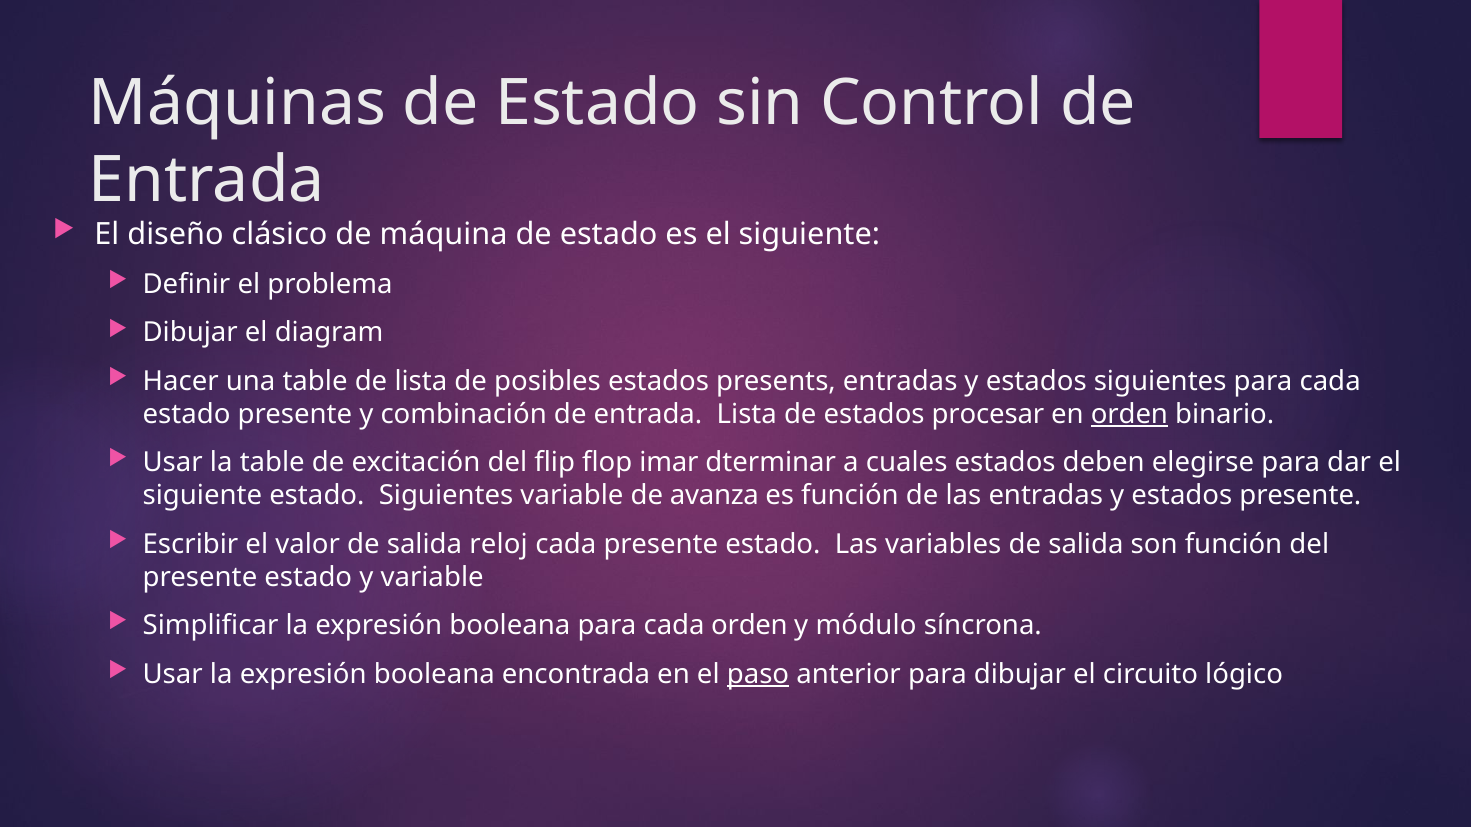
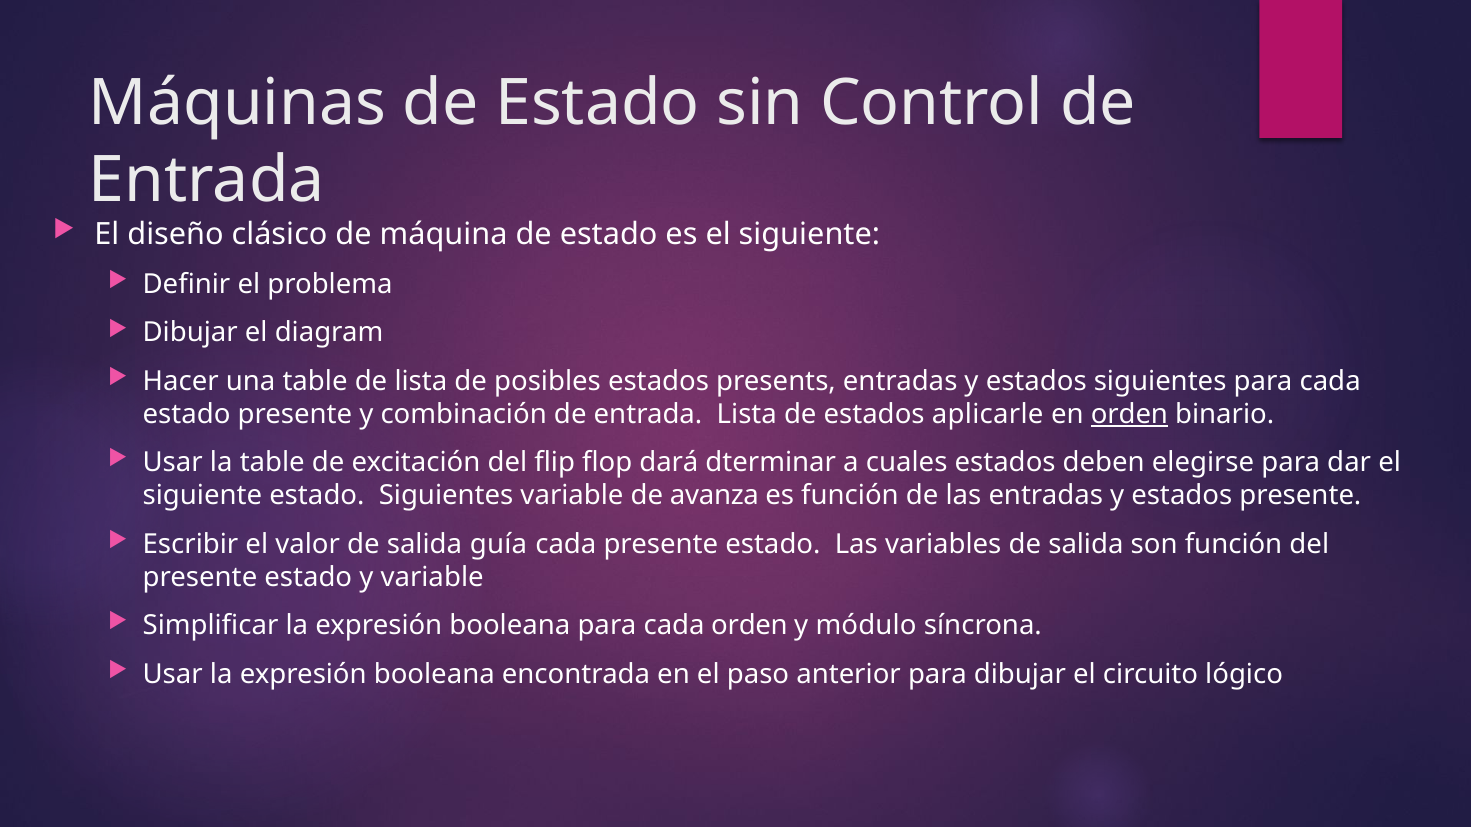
procesar: procesar -> aplicarle
imar: imar -> dará
reloj: reloj -> guía
paso underline: present -> none
